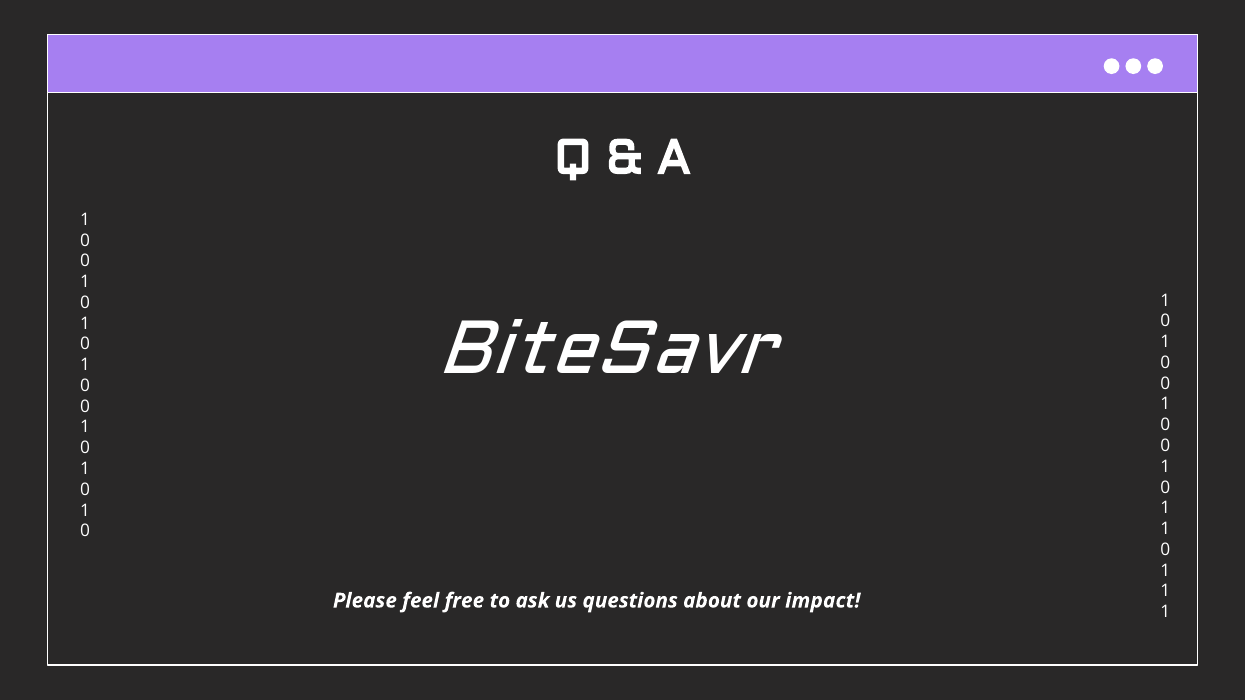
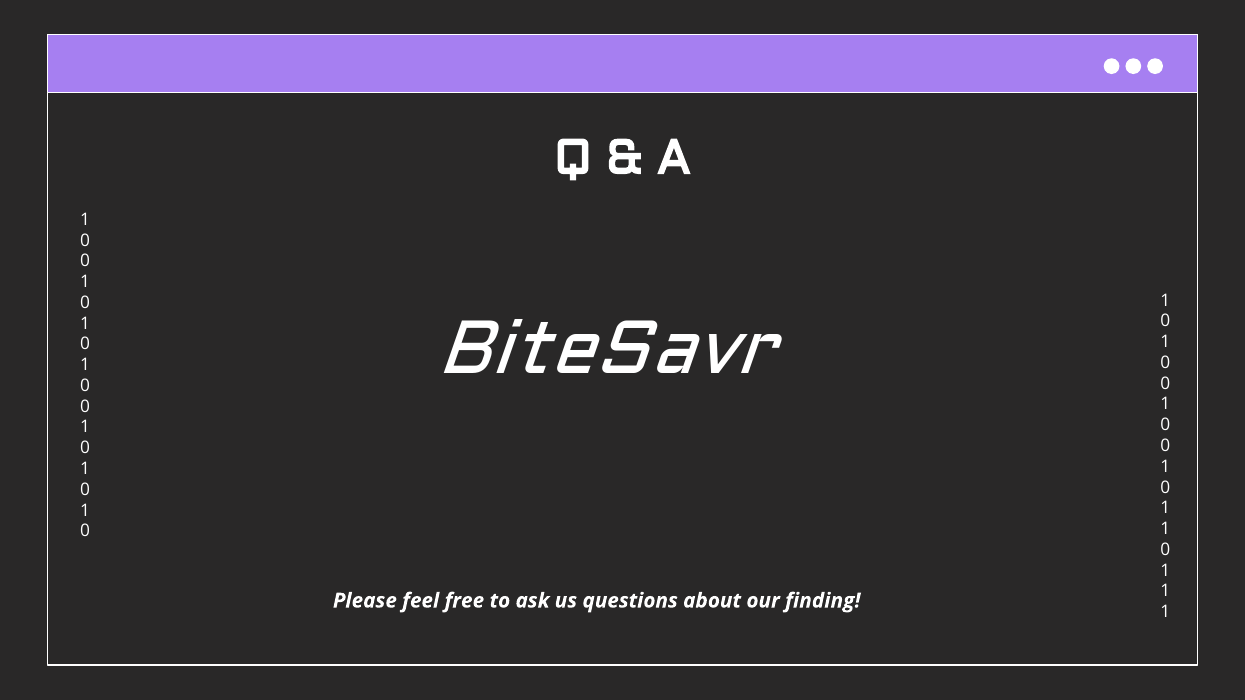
impact: impact -> finding
